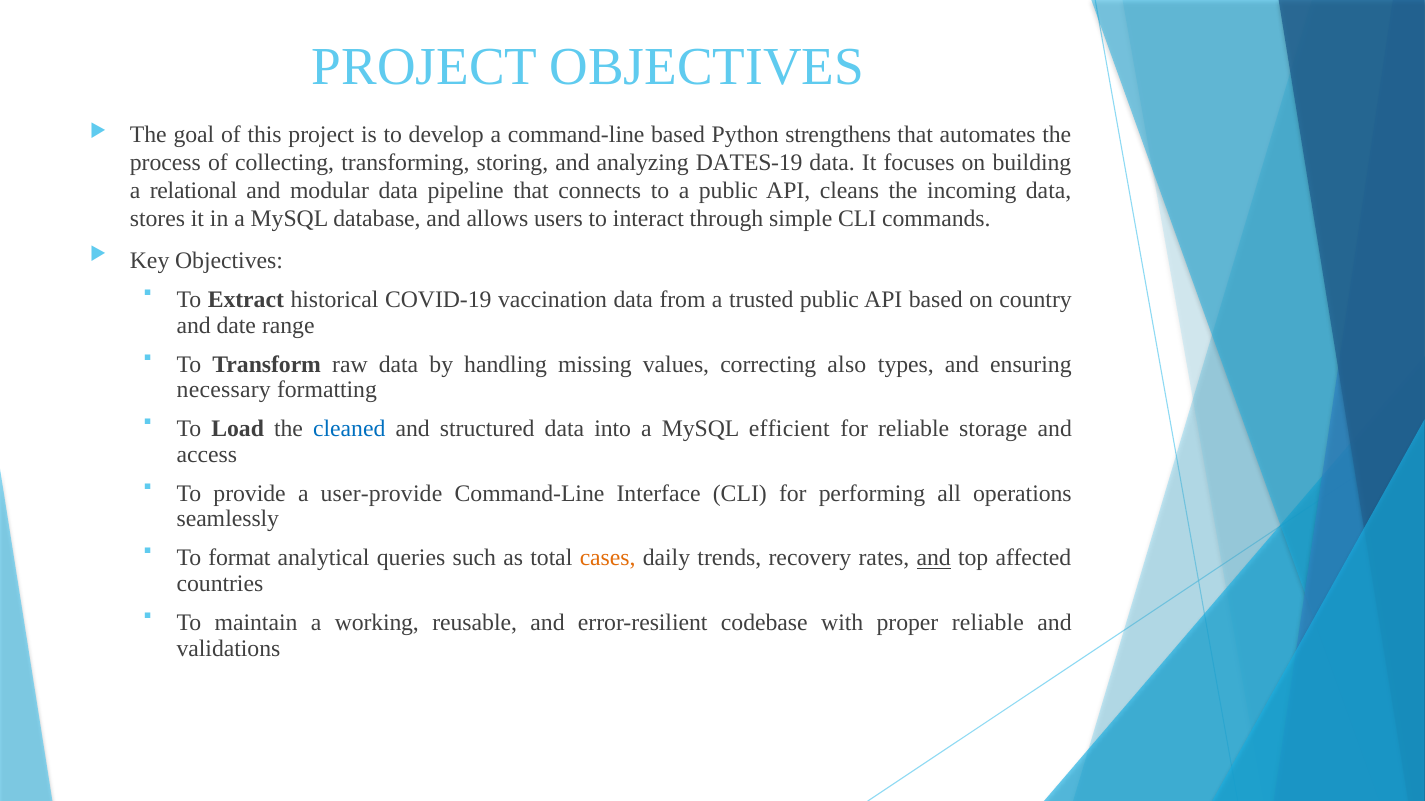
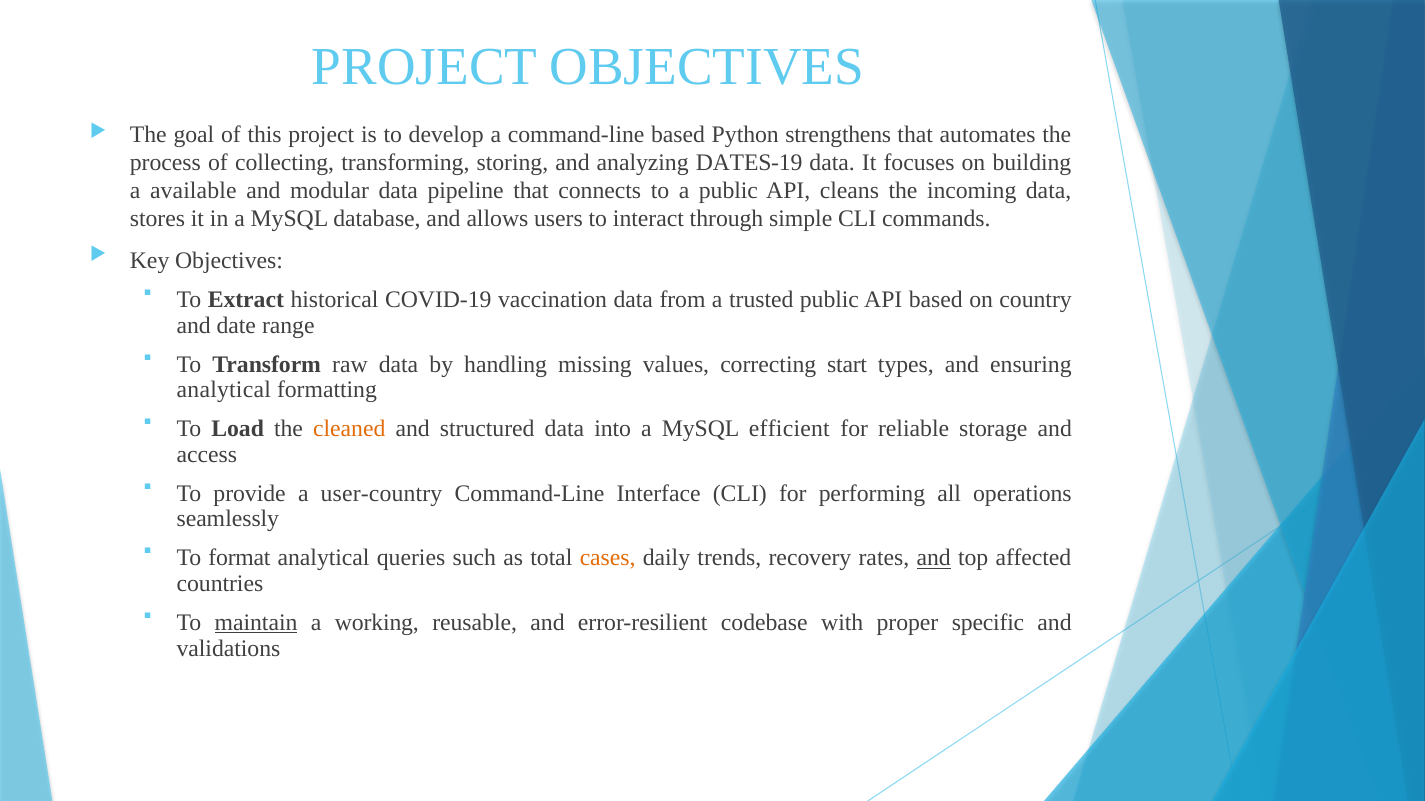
relational: relational -> available
also: also -> start
necessary at (224, 390): necessary -> analytical
cleaned colour: blue -> orange
user-provide: user-provide -> user-country
maintain underline: none -> present
proper reliable: reliable -> specific
